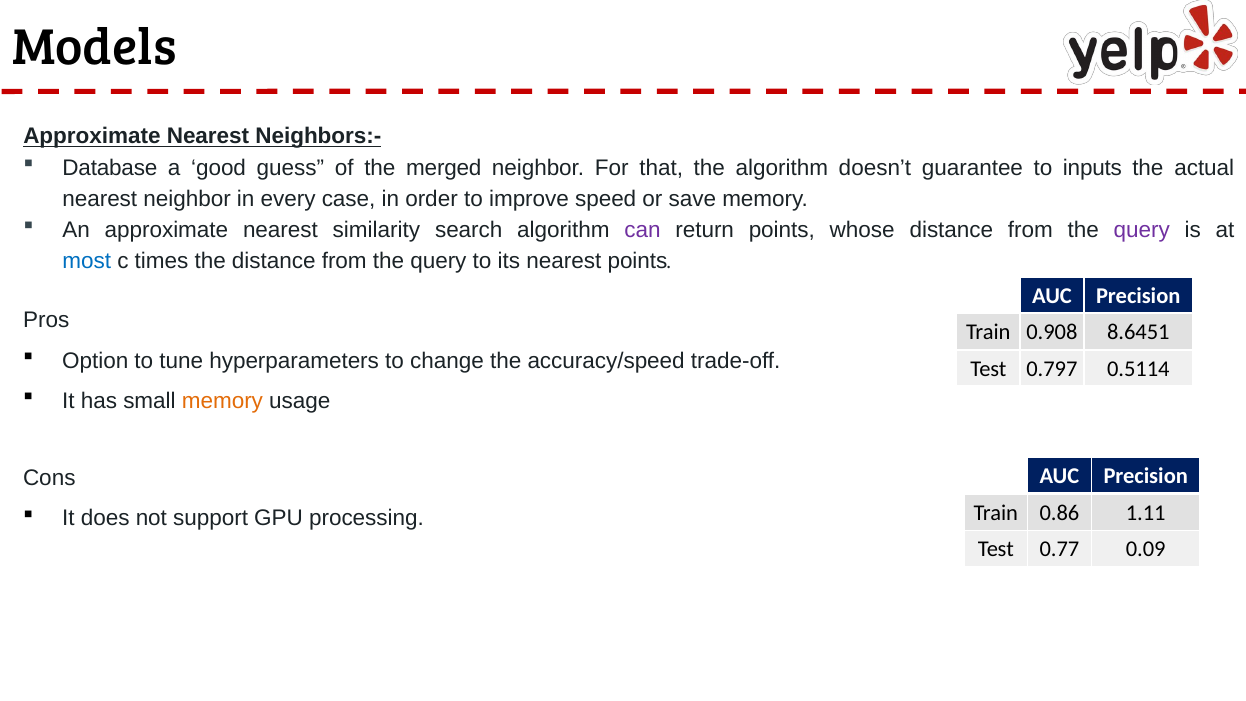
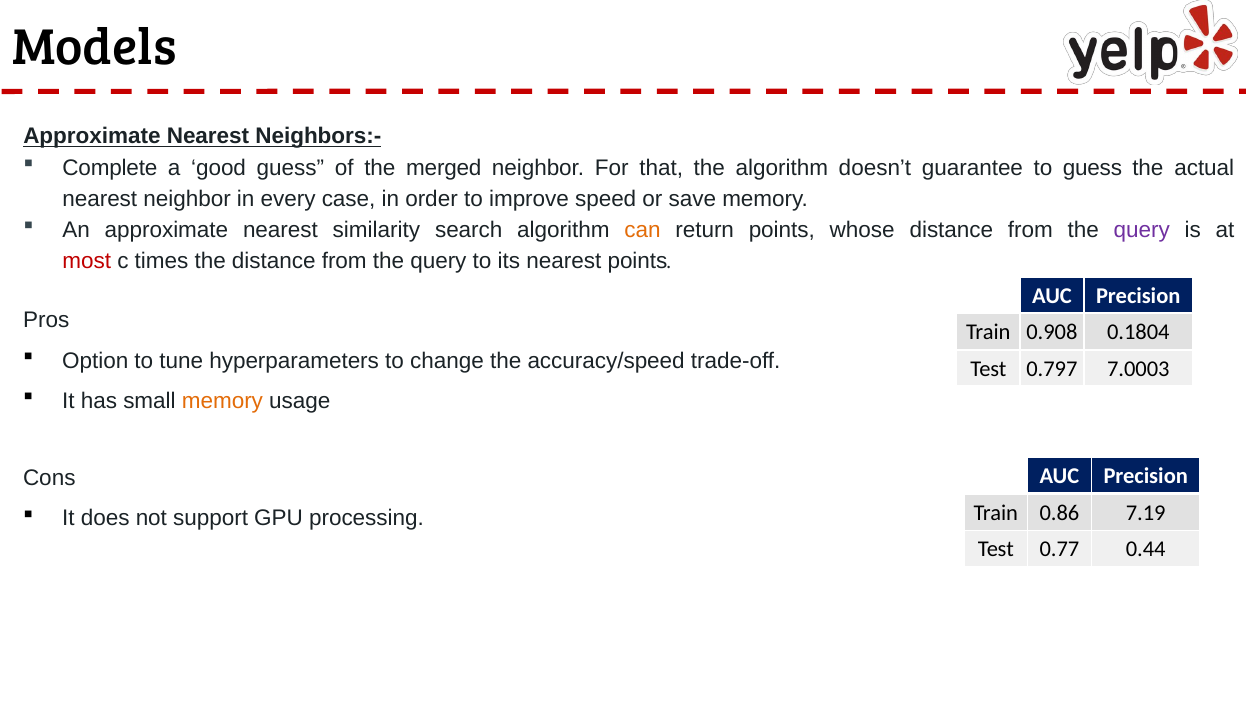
Database: Database -> Complete
to inputs: inputs -> guess
can colour: purple -> orange
most colour: blue -> red
8.6451: 8.6451 -> 0.1804
0.5114: 0.5114 -> 7.0003
1.11: 1.11 -> 7.19
0.09: 0.09 -> 0.44
